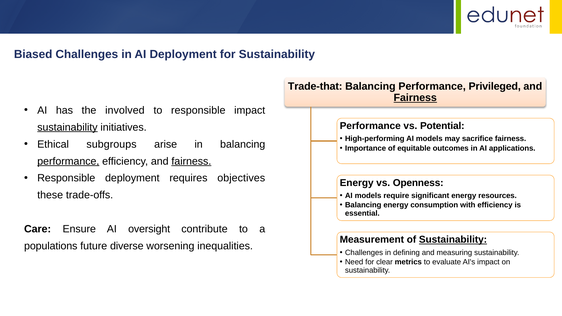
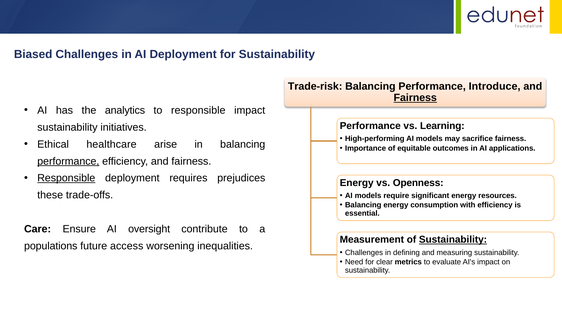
Trade-that: Trade-that -> Trade-risk
Privileged: Privileged -> Introduce
involved: involved -> analytics
Potential: Potential -> Learning
sustainability at (67, 127) underline: present -> none
subgroups: subgroups -> healthcare
fairness at (191, 161) underline: present -> none
Responsible at (66, 178) underline: none -> present
objectives: objectives -> prejudices
diverse: diverse -> access
